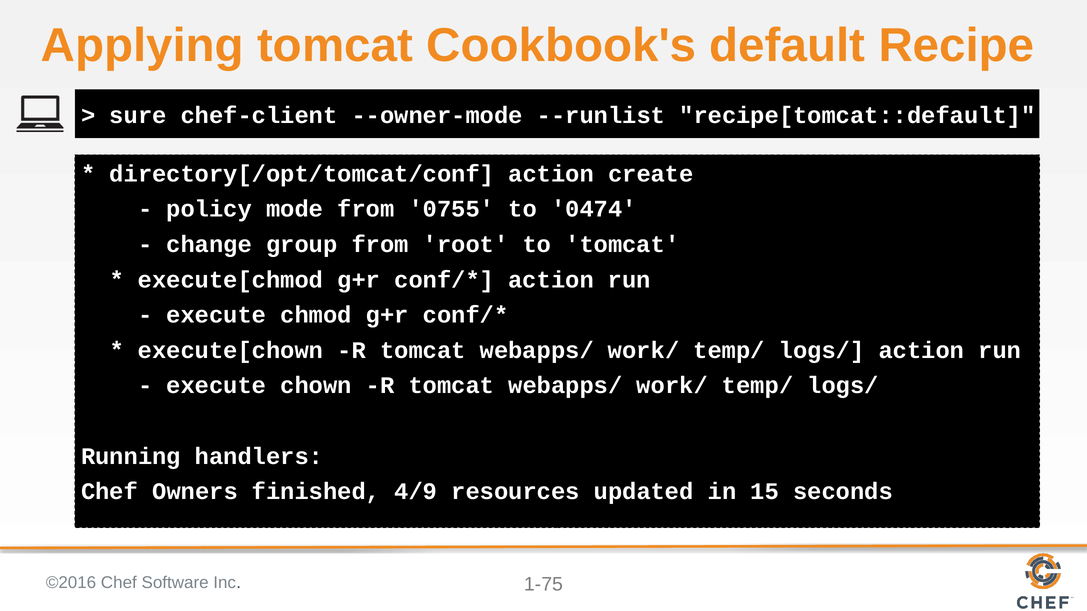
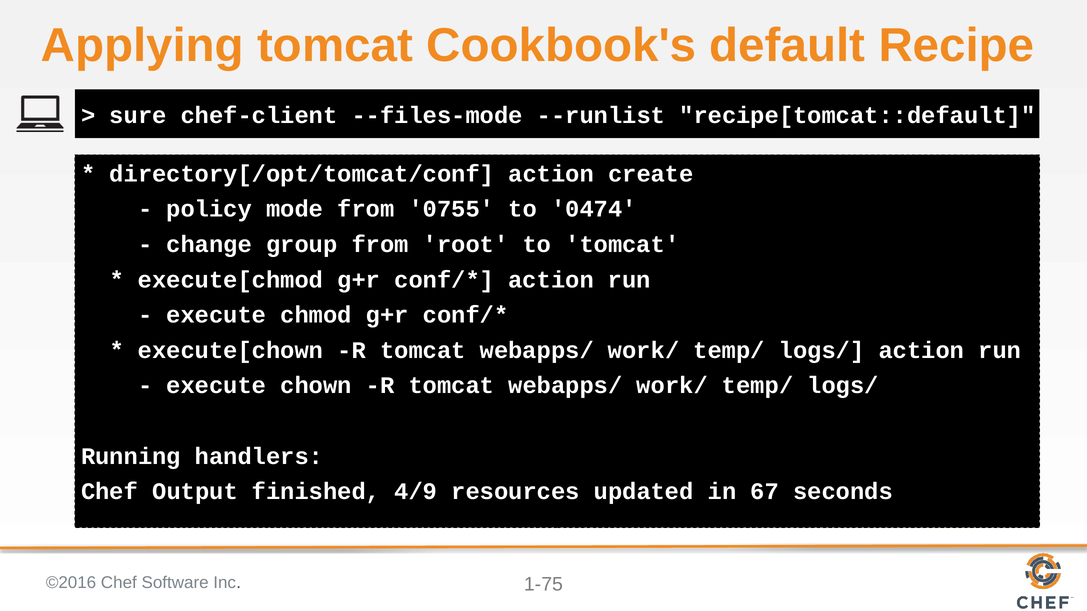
--owner-mode: --owner-mode -> --files-mode
Owners: Owners -> Output
15: 15 -> 67
